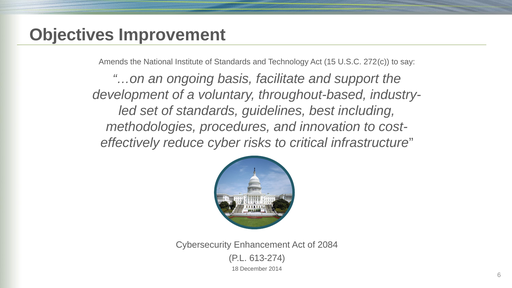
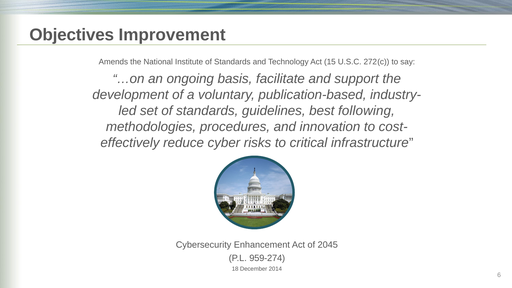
throughout-based: throughout-based -> publication-based
including: including -> following
2084: 2084 -> 2045
613-274: 613-274 -> 959-274
